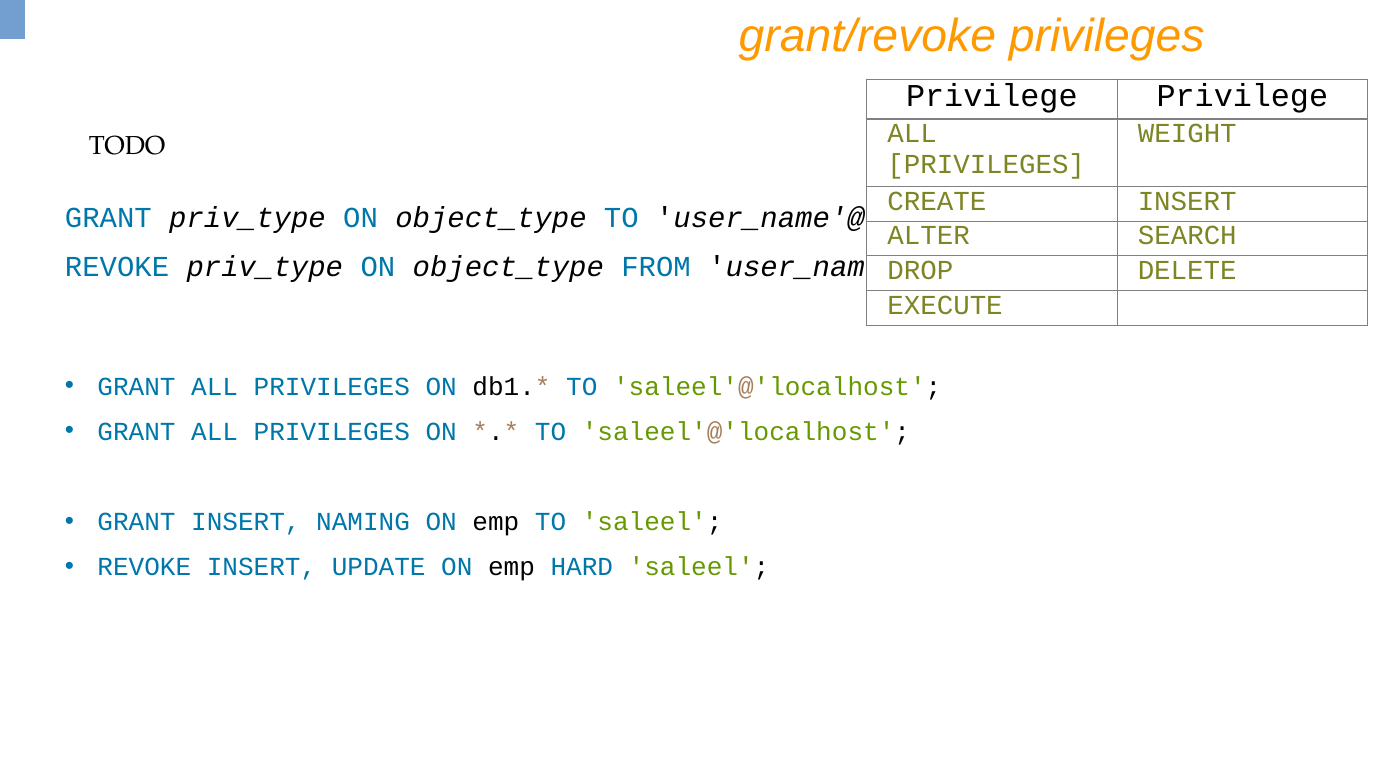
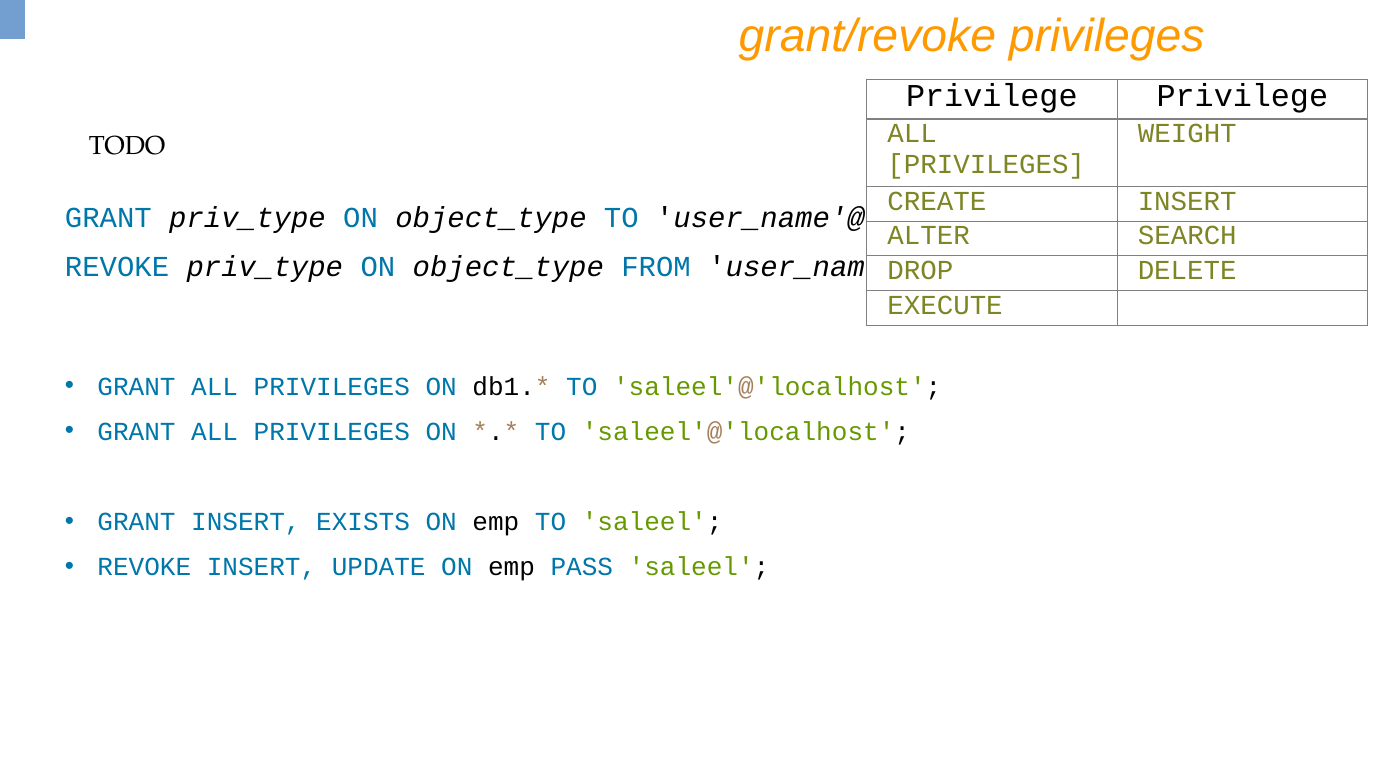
NAMING: NAMING -> EXISTS
HARD: HARD -> PASS
